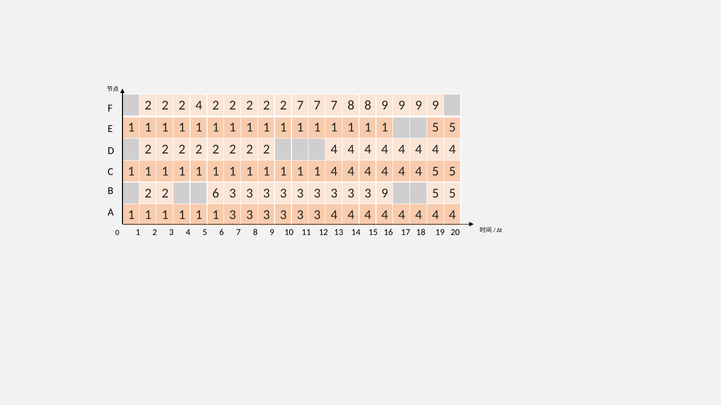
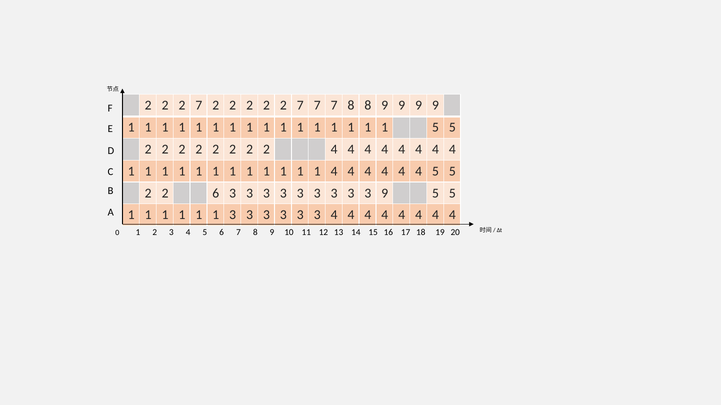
4 at (199, 106): 4 -> 7
